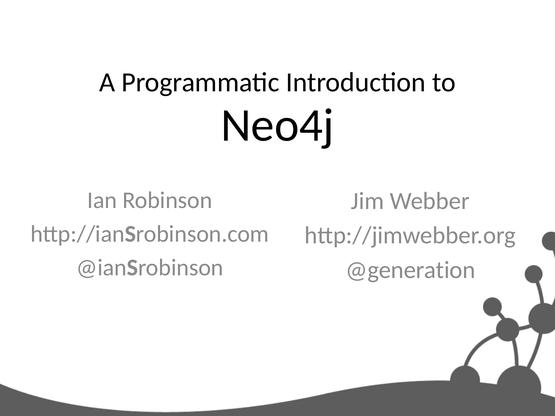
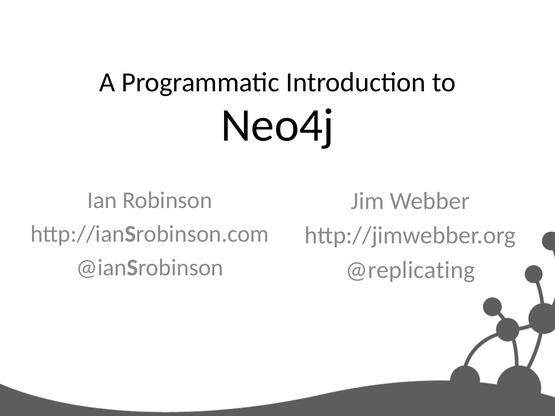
@generation: @generation -> @replicating
